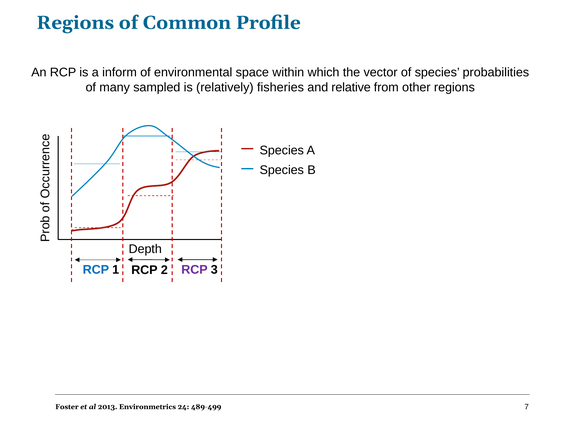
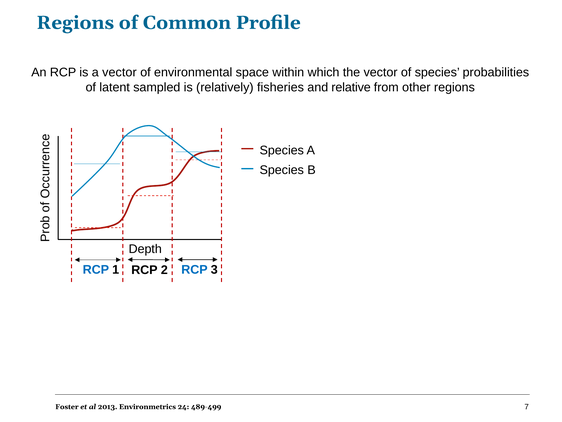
a inform: inform -> vector
many: many -> latent
RCP at (194, 269) colour: purple -> blue
